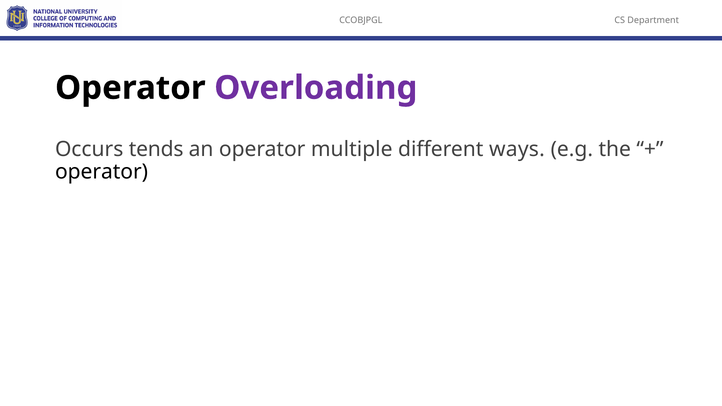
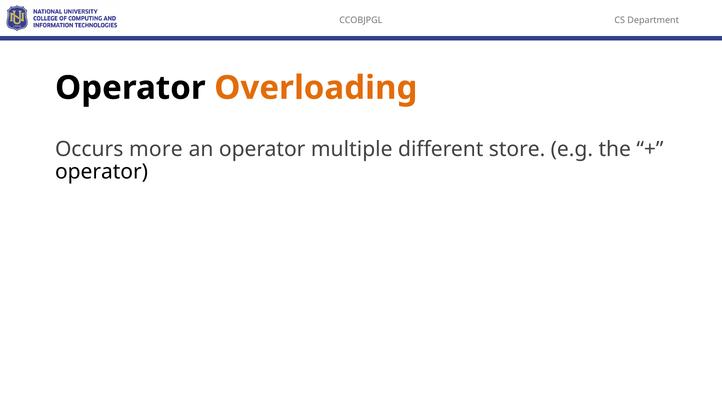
Overloading colour: purple -> orange
tends: tends -> more
ways: ways -> store
